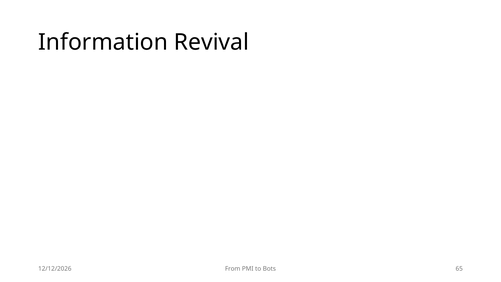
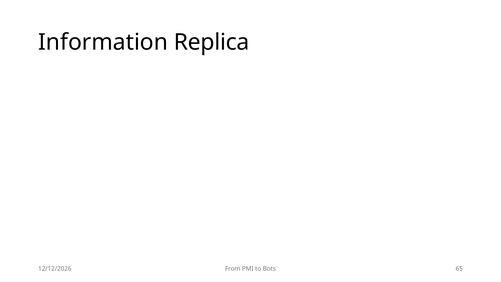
Revival: Revival -> Replica
